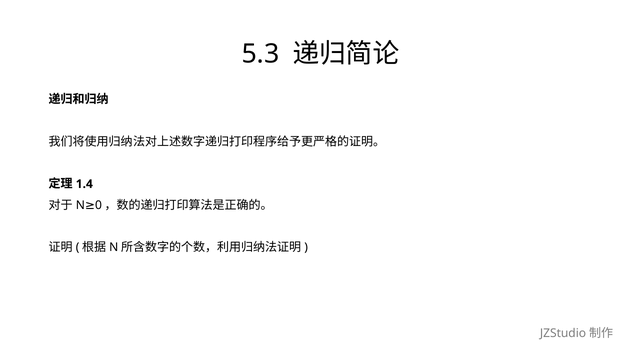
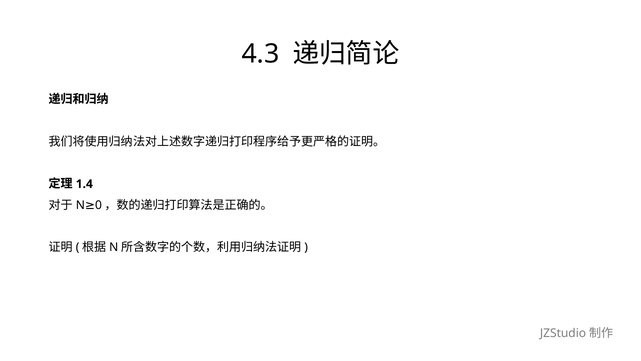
5.3: 5.3 -> 4.3
